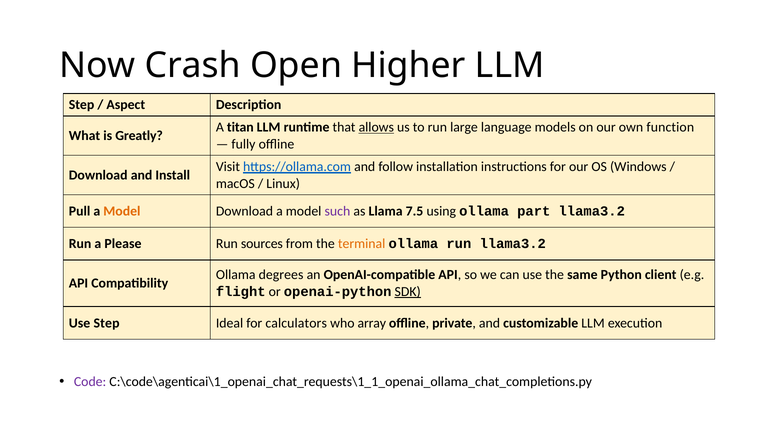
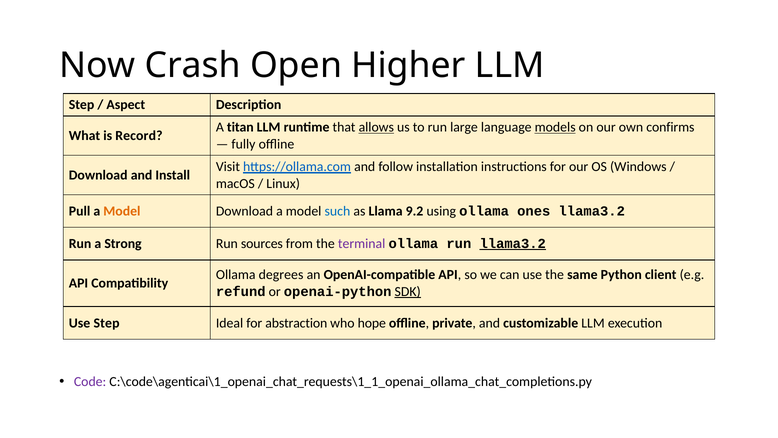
models underline: none -> present
function: function -> confirms
Greatly: Greatly -> Record
such colour: purple -> blue
7.5: 7.5 -> 9.2
part: part -> ones
Please: Please -> Strong
terminal colour: orange -> purple
llama3.2 at (513, 243) underline: none -> present
flight: flight -> refund
calculators: calculators -> abstraction
array: array -> hope
